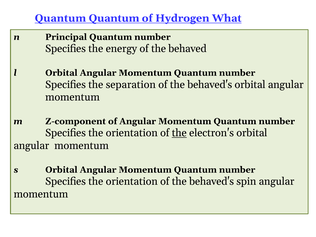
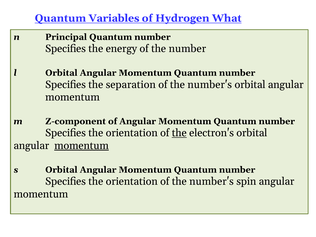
Quantum Quantum: Quantum -> Variables
the behaved: behaved -> number
behaved's at (210, 85): behaved's -> number's
momentum at (82, 146) underline: none -> present
orientation of the behaved's: behaved's -> number's
